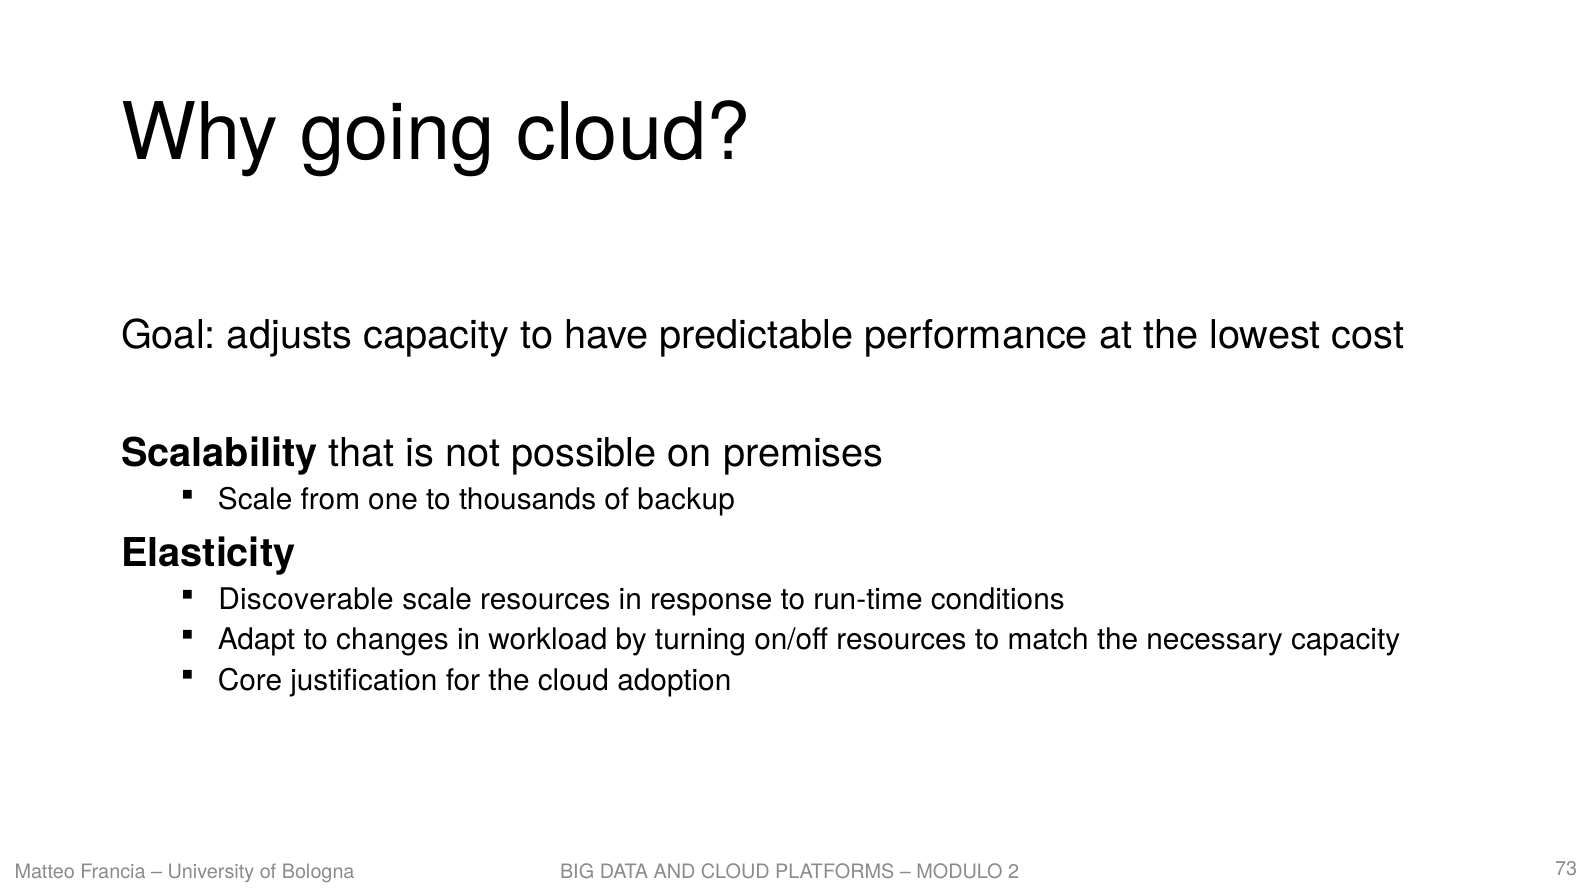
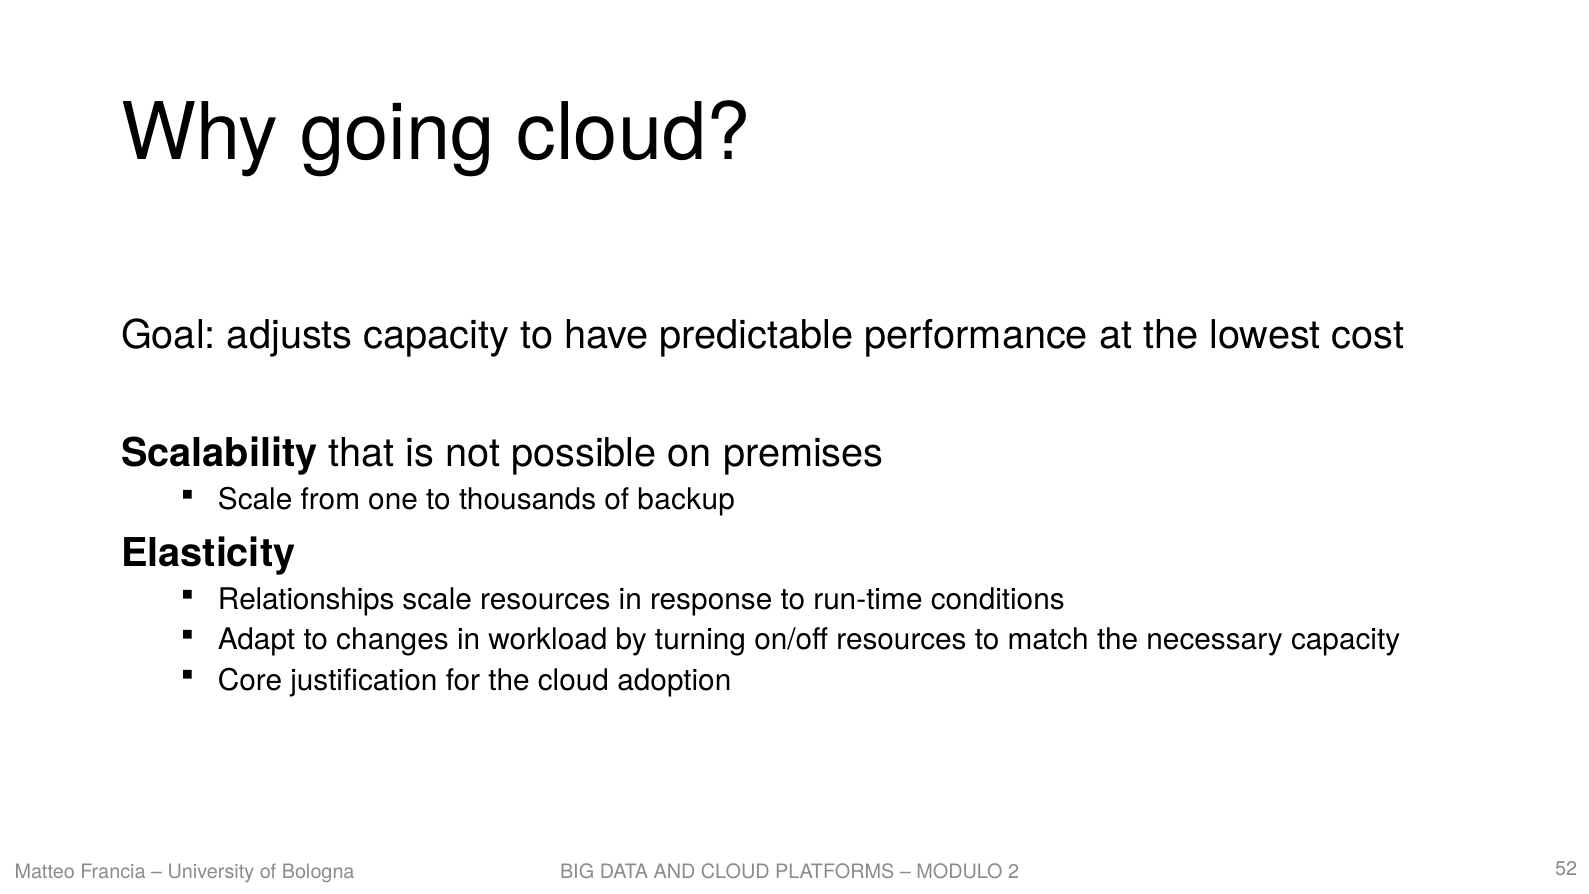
Discoverable: Discoverable -> Relationships
73: 73 -> 52
